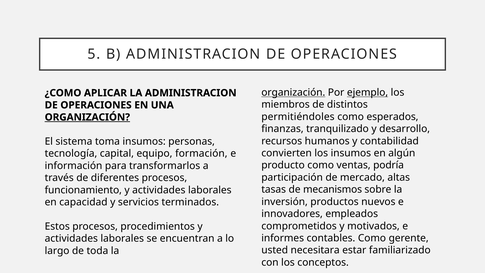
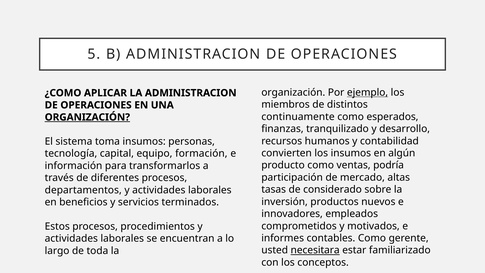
organización at (293, 92) underline: present -> none
permitiéndoles: permitiéndoles -> continuamente
mecanismos: mecanismos -> considerado
funcionamiento: funcionamiento -> departamentos
capacidad: capacidad -> beneficios
necesitara underline: none -> present
